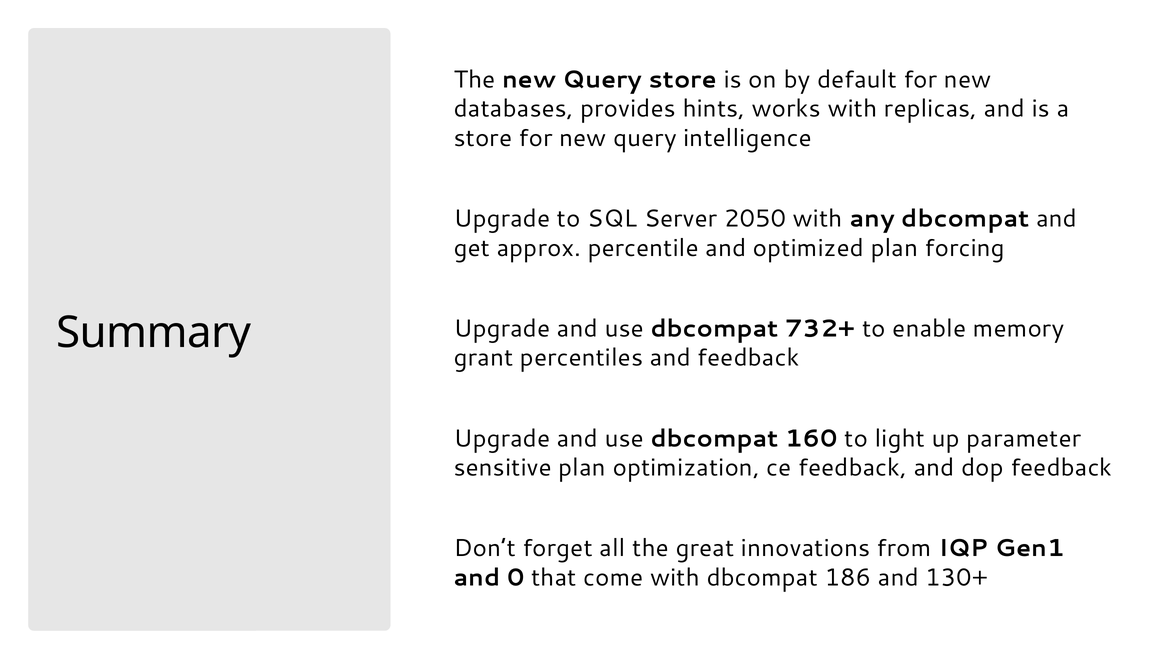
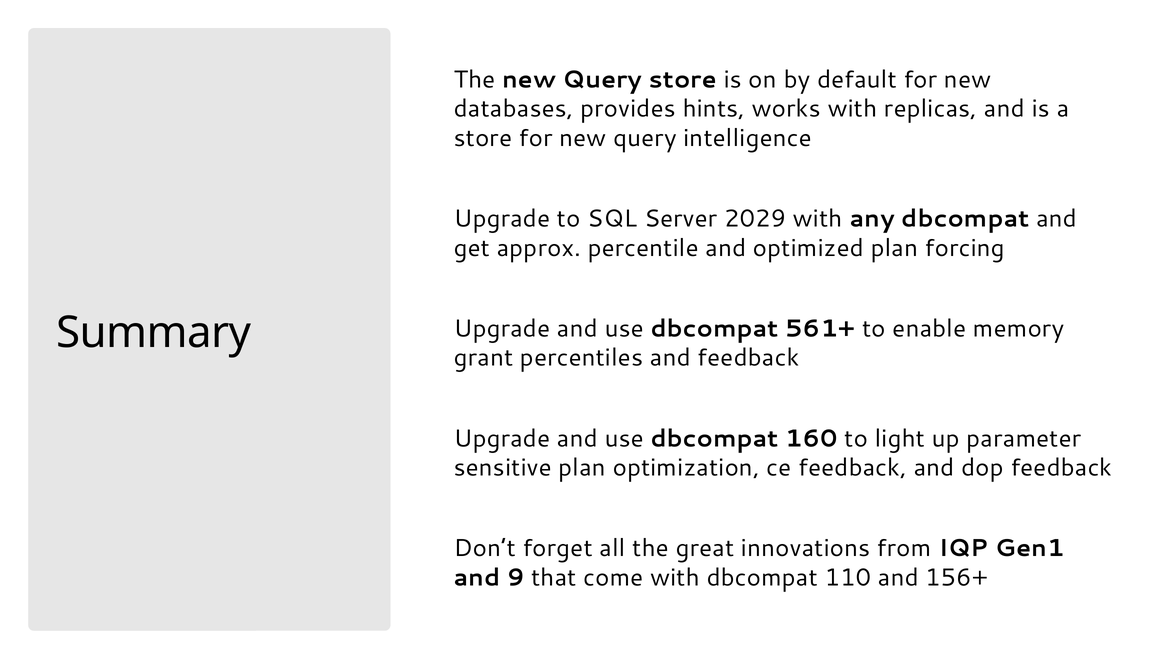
2050: 2050 -> 2029
732+: 732+ -> 561+
0: 0 -> 9
186: 186 -> 110
130+: 130+ -> 156+
